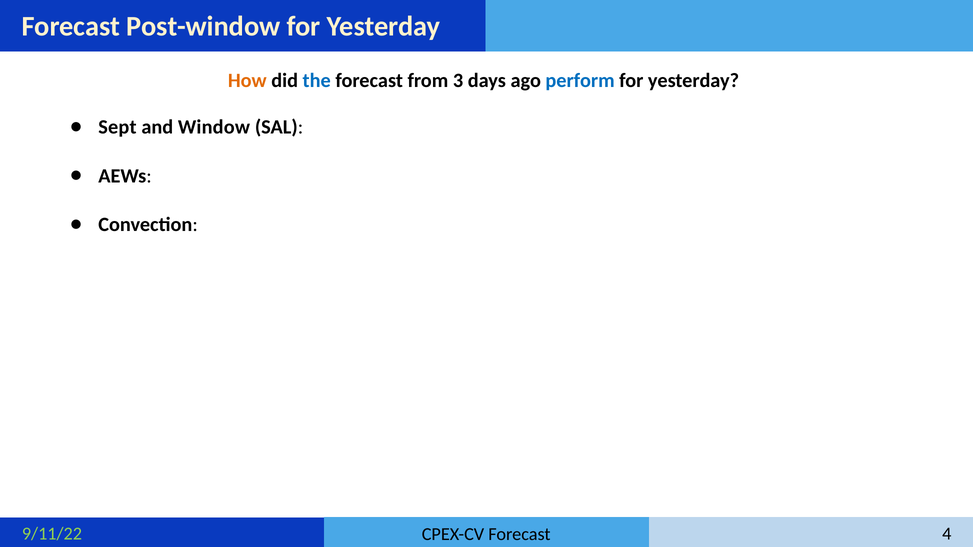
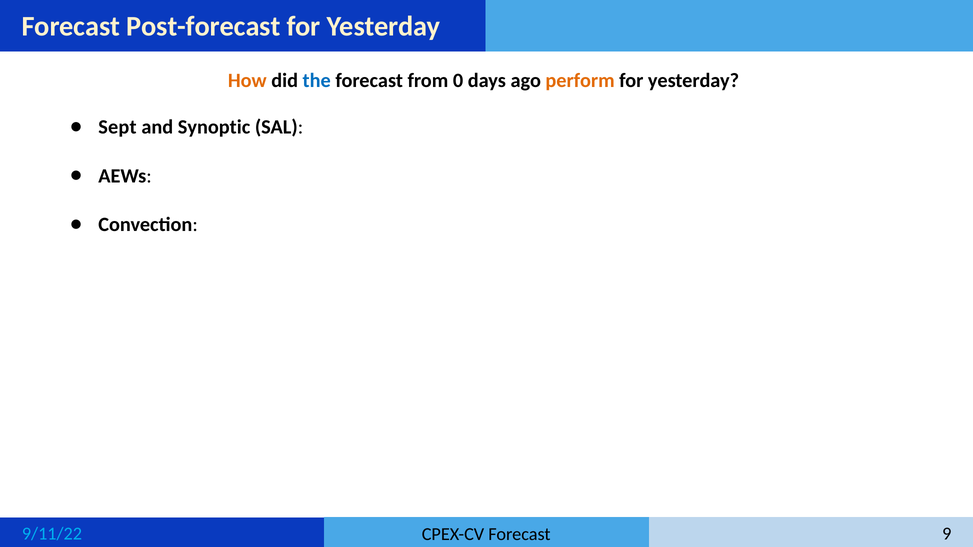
Post-window: Post-window -> Post-forecast
3: 3 -> 0
perform colour: blue -> orange
Window: Window -> Synoptic
9/11/22 colour: light green -> light blue
4: 4 -> 9
